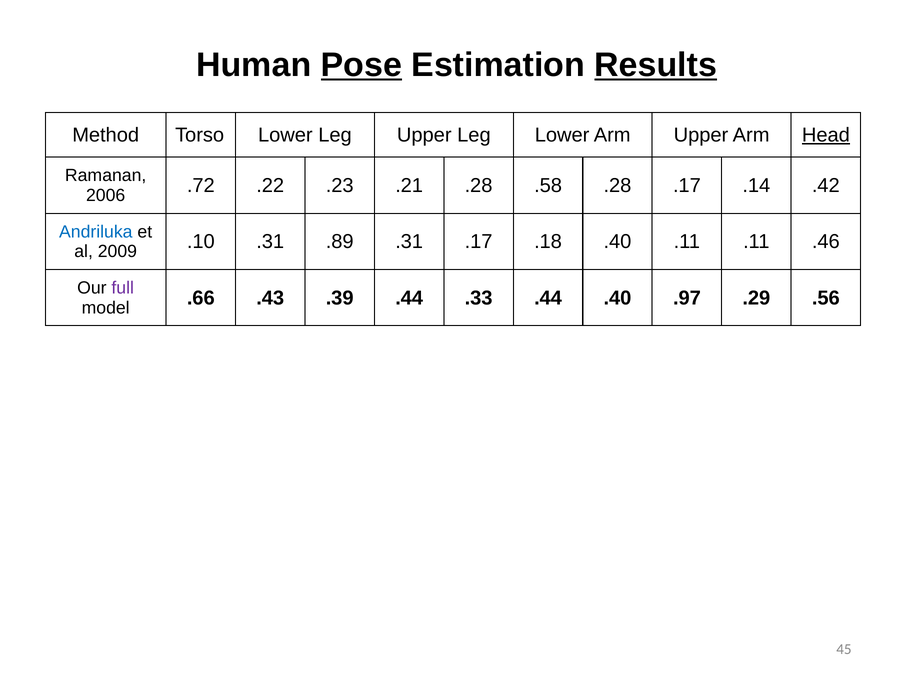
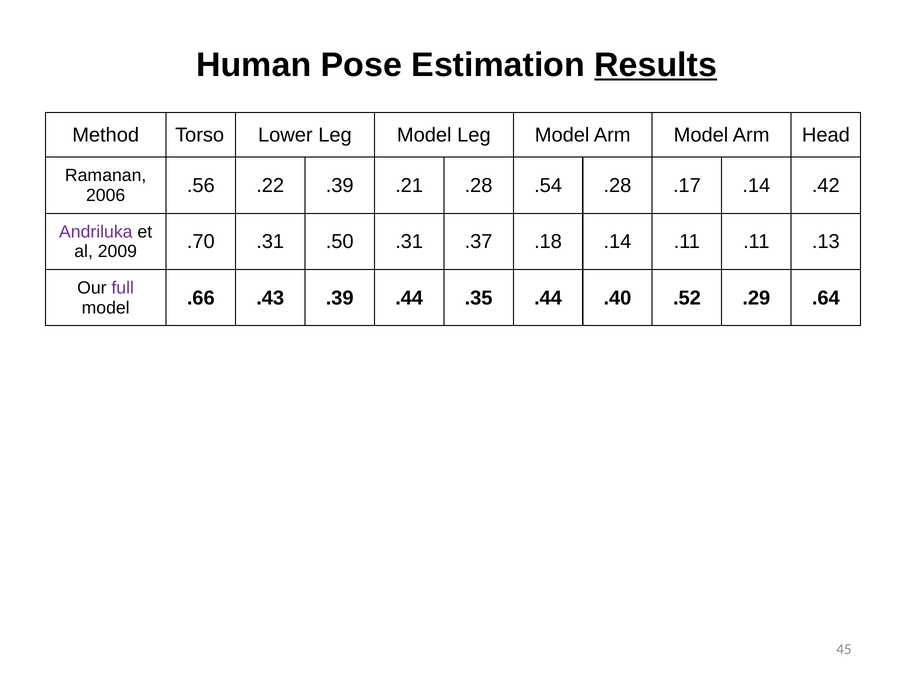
Pose underline: present -> none
Upper at (424, 135): Upper -> Model
Lower at (562, 135): Lower -> Model
Arm Upper: Upper -> Model
Head underline: present -> none
.72: .72 -> .56
.22 .23: .23 -> .39
.58: .58 -> .54
Andriluka colour: blue -> purple
.10: .10 -> .70
.89: .89 -> .50
.31 .17: .17 -> .37
.18 .40: .40 -> .14
.46: .46 -> .13
.33: .33 -> .35
.97: .97 -> .52
.56: .56 -> .64
